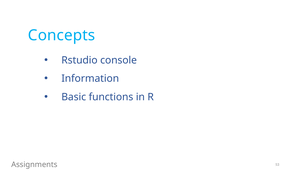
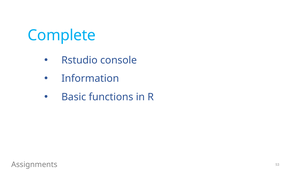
Concepts: Concepts -> Complete
